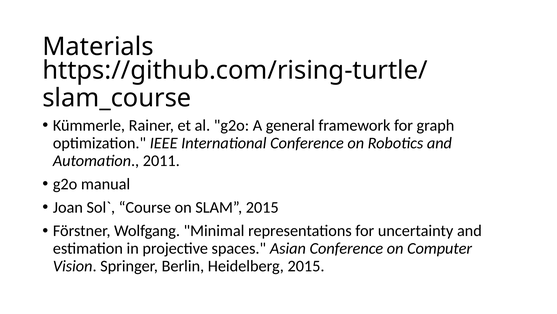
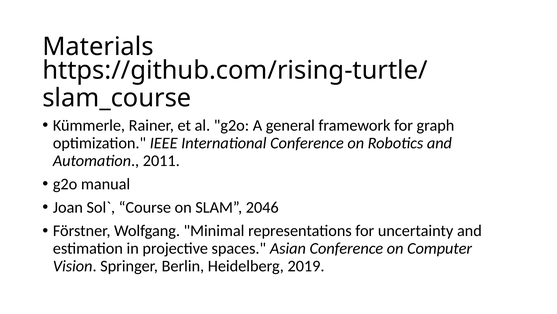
SLAM 2015: 2015 -> 2046
Heidelberg 2015: 2015 -> 2019
